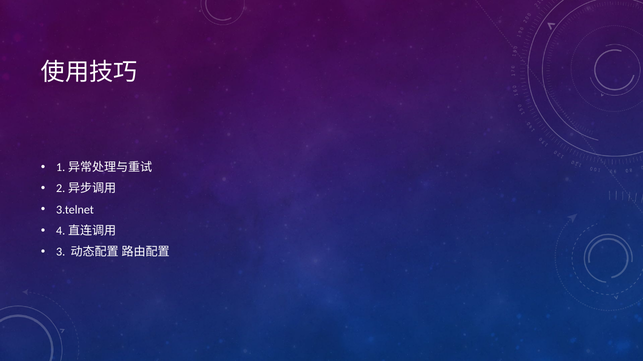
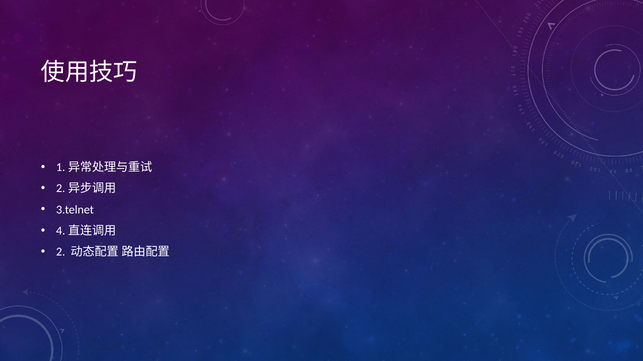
3: 3 -> 2
